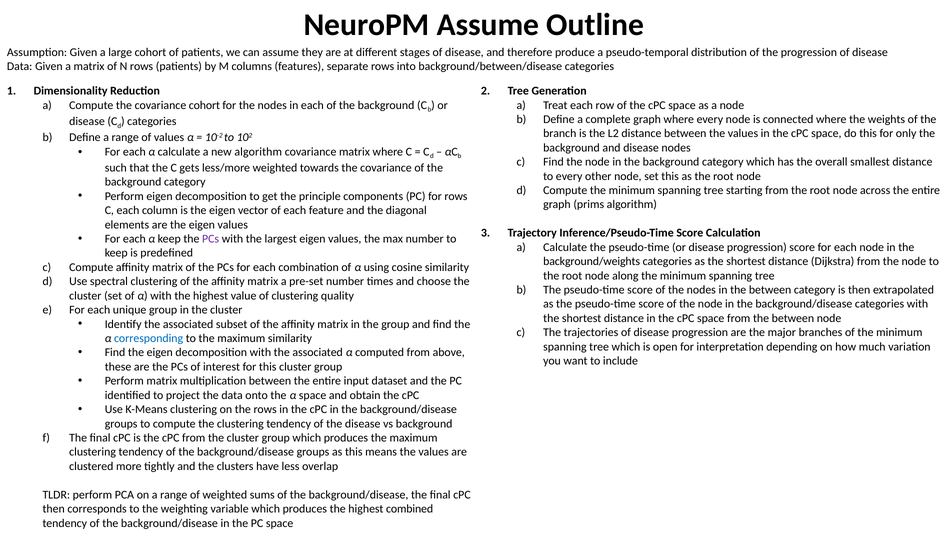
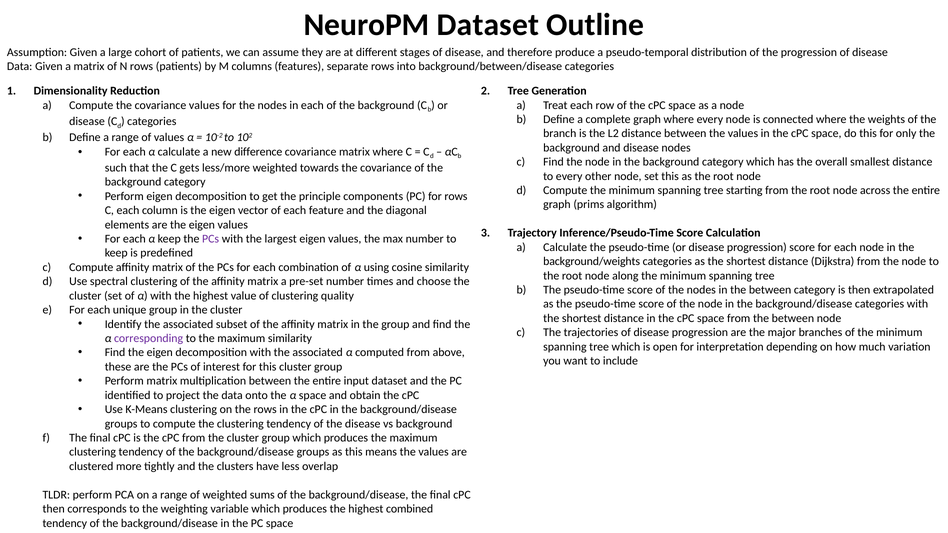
NeuroPM Assume: Assume -> Dataset
covariance cohort: cohort -> values
new algorithm: algorithm -> difference
corresponding colour: blue -> purple
